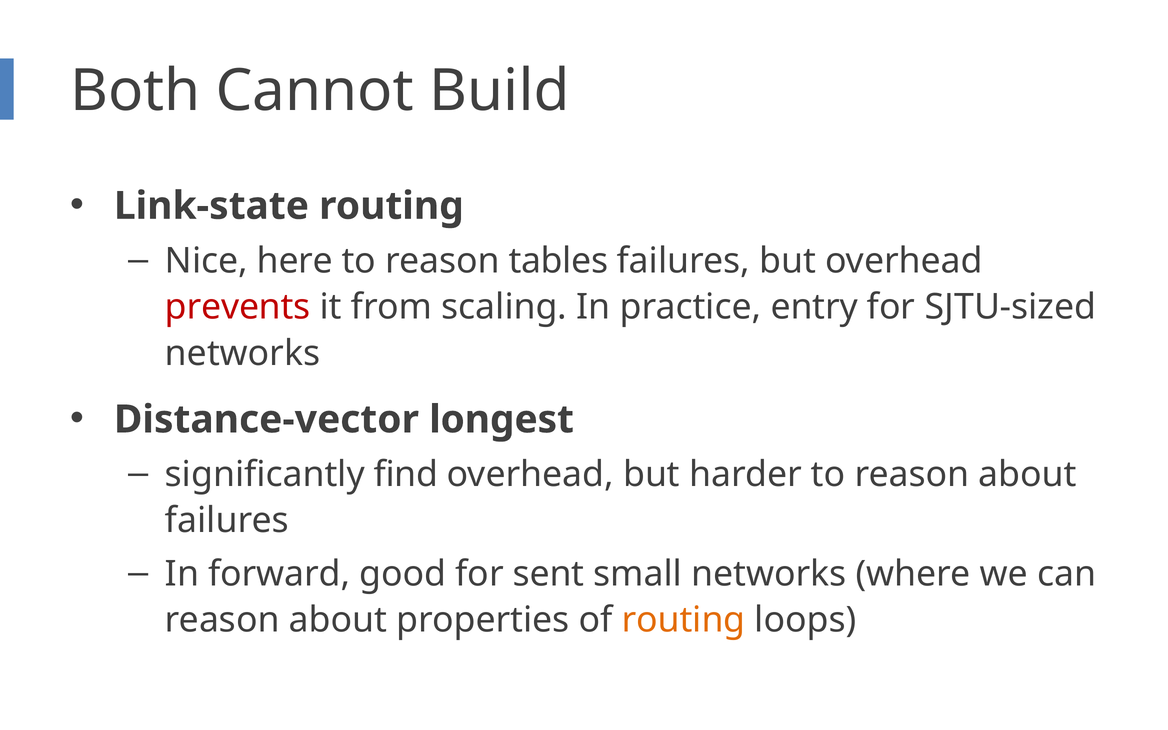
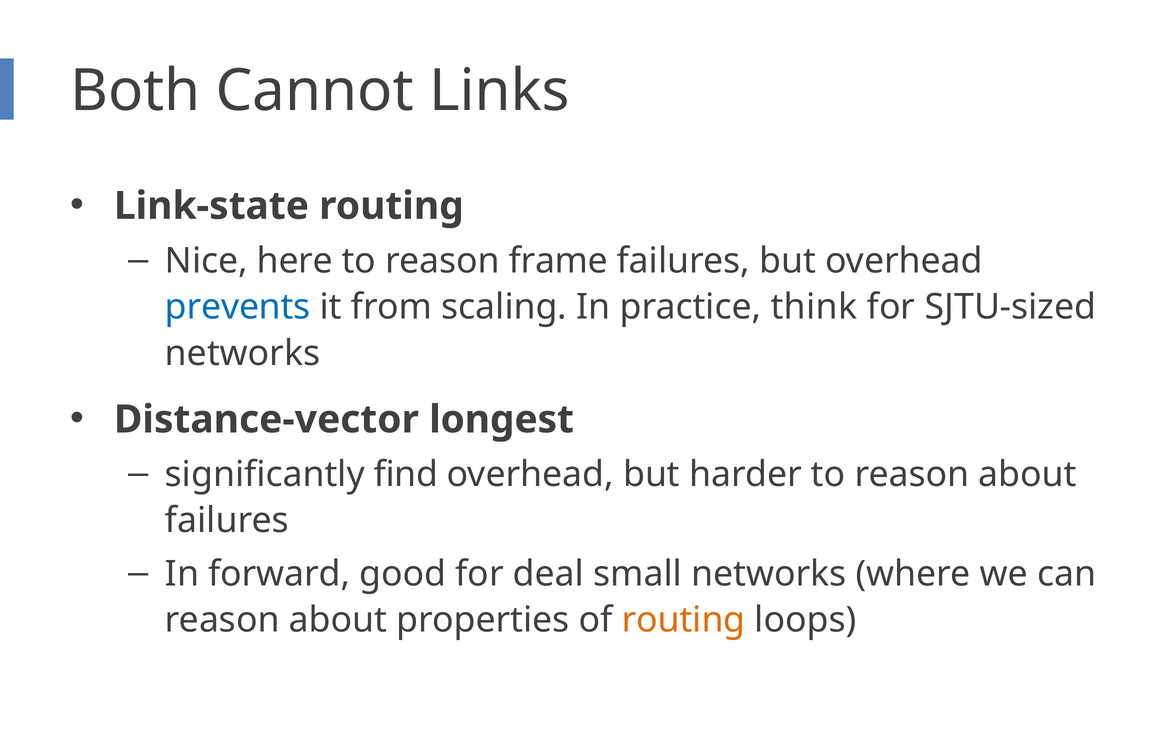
Build: Build -> Links
tables: tables -> frame
prevents colour: red -> blue
entry: entry -> think
sent: sent -> deal
